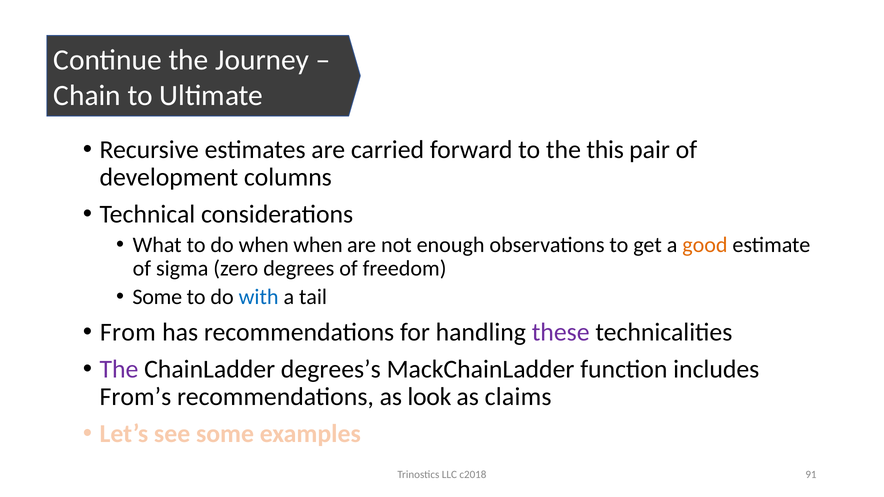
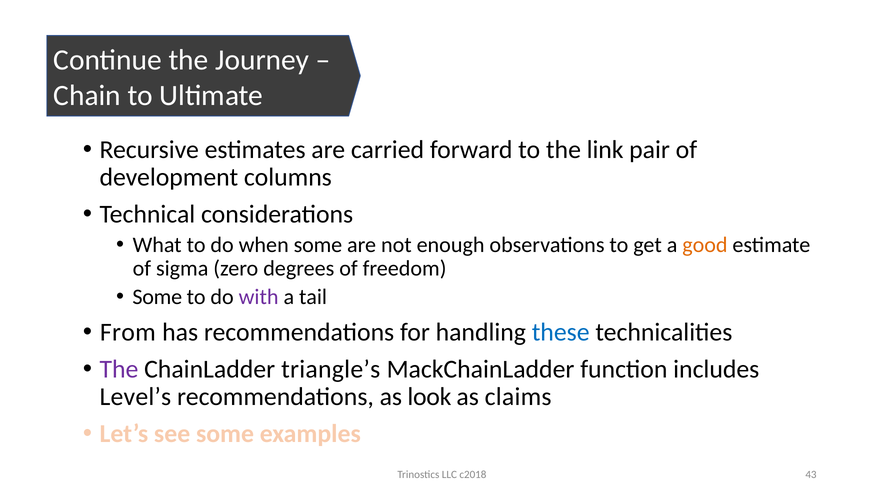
this: this -> link
when when: when -> some
with colour: blue -> purple
these colour: purple -> blue
degrees’s: degrees’s -> triangle’s
From’s: From’s -> Level’s
91: 91 -> 43
